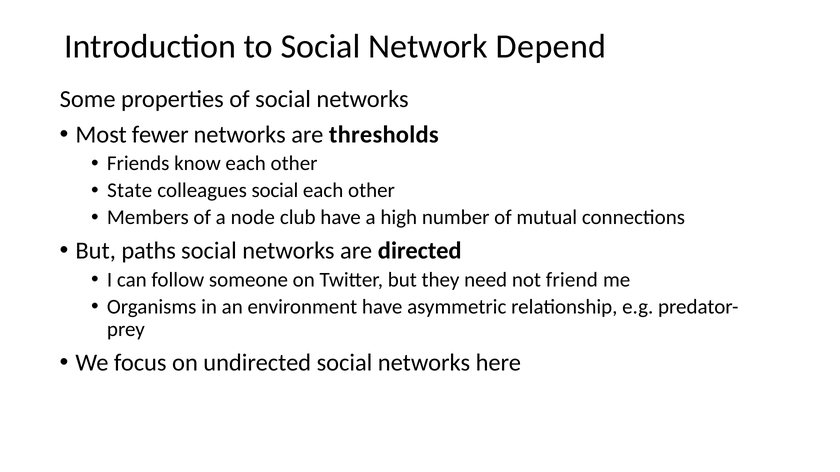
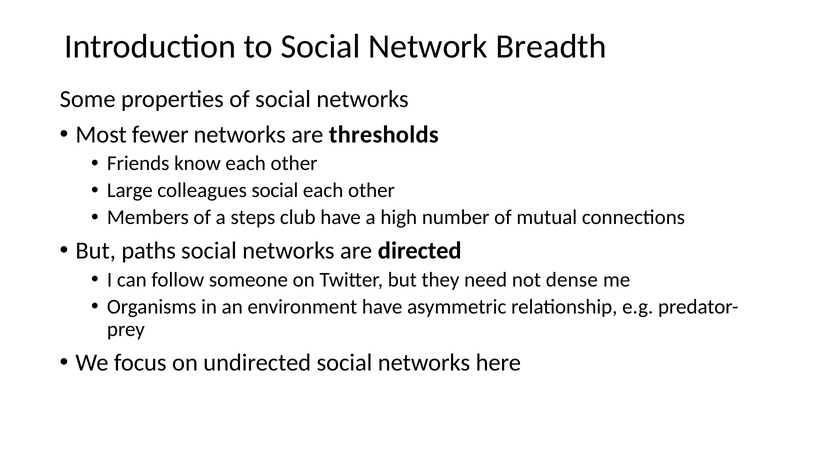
Depend: Depend -> Breadth
State: State -> Large
node: node -> steps
friend: friend -> dense
